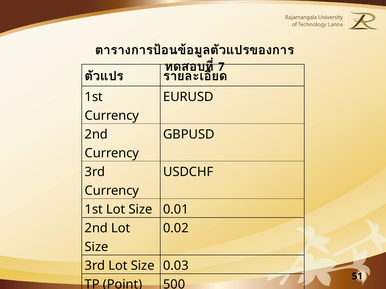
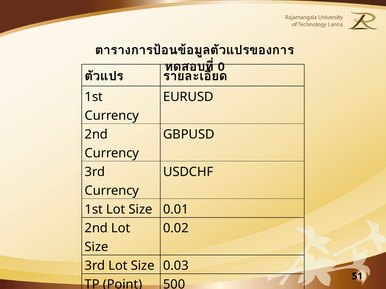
7: 7 -> 0
